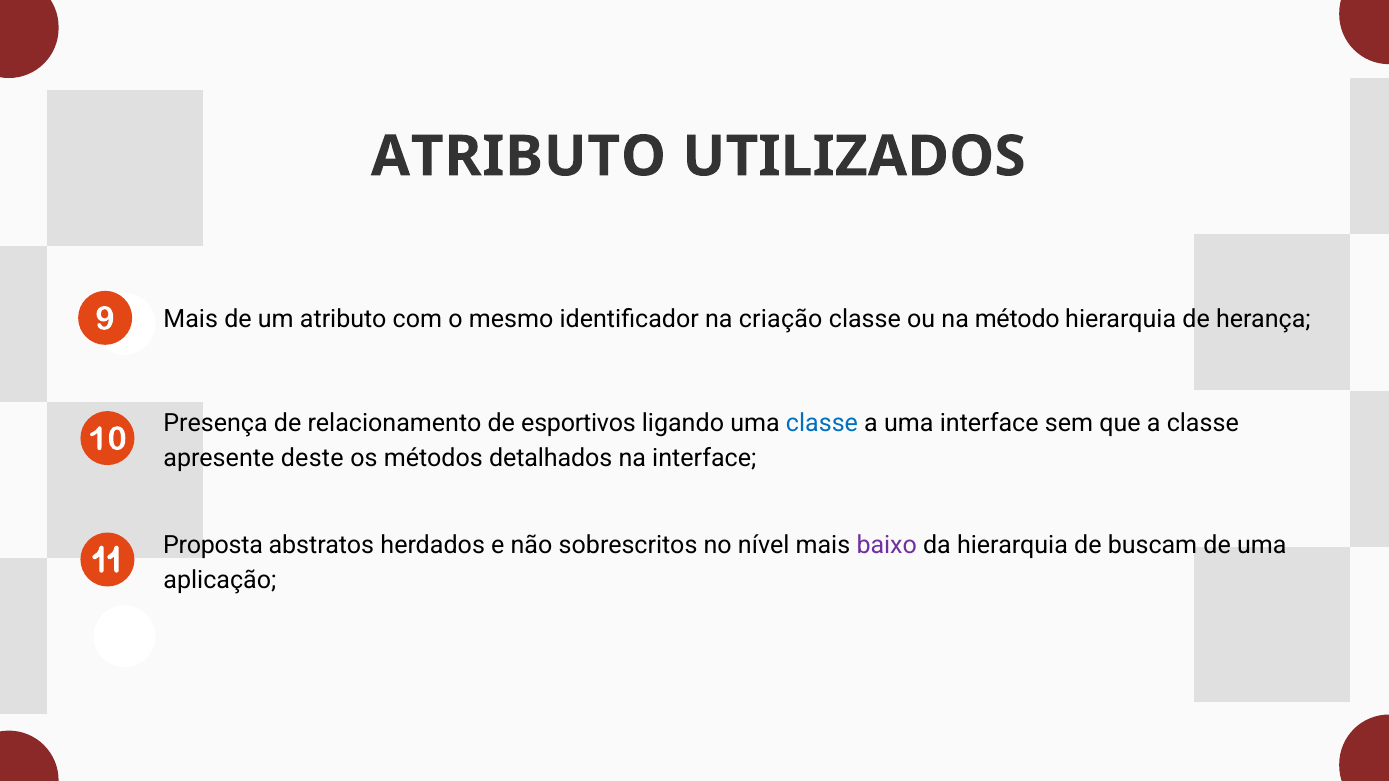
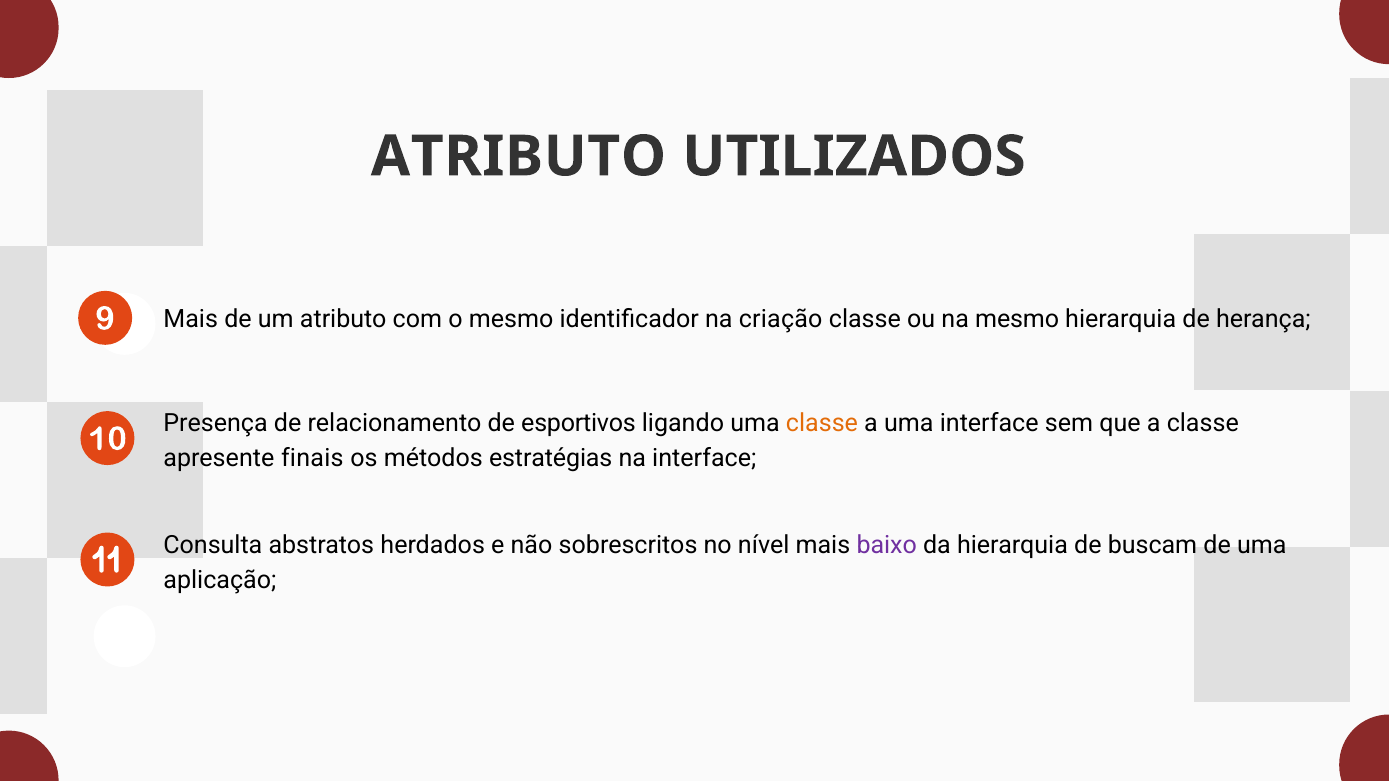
na método: método -> mesmo
classe at (822, 424) colour: blue -> orange
deste: deste -> finais
detalhados: detalhados -> estratégias
Proposta: Proposta -> Consulta
